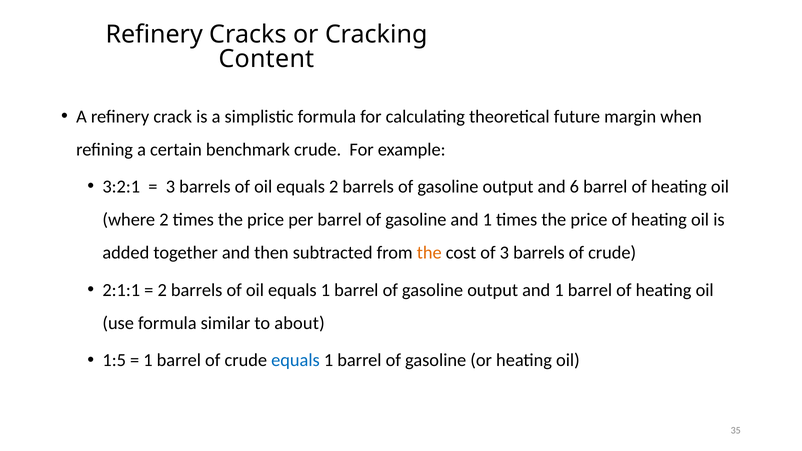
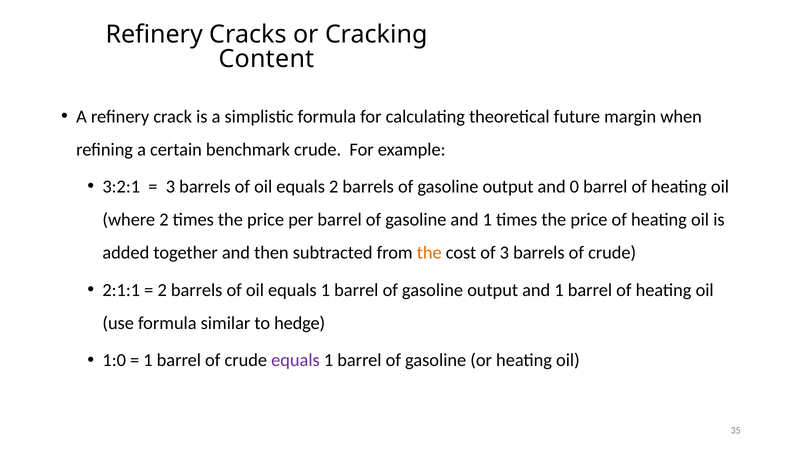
6: 6 -> 0
about: about -> hedge
1:5: 1:5 -> 1:0
equals at (295, 360) colour: blue -> purple
